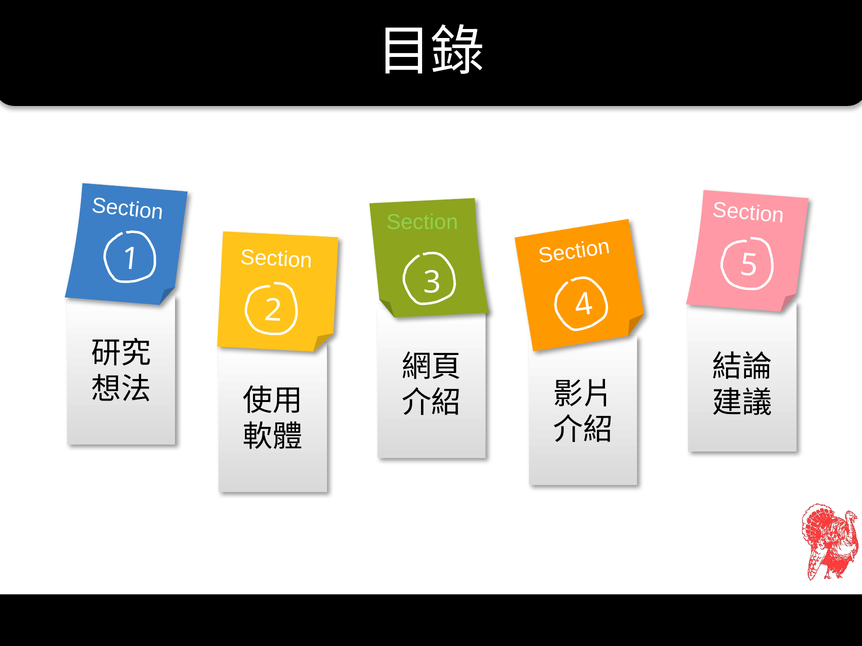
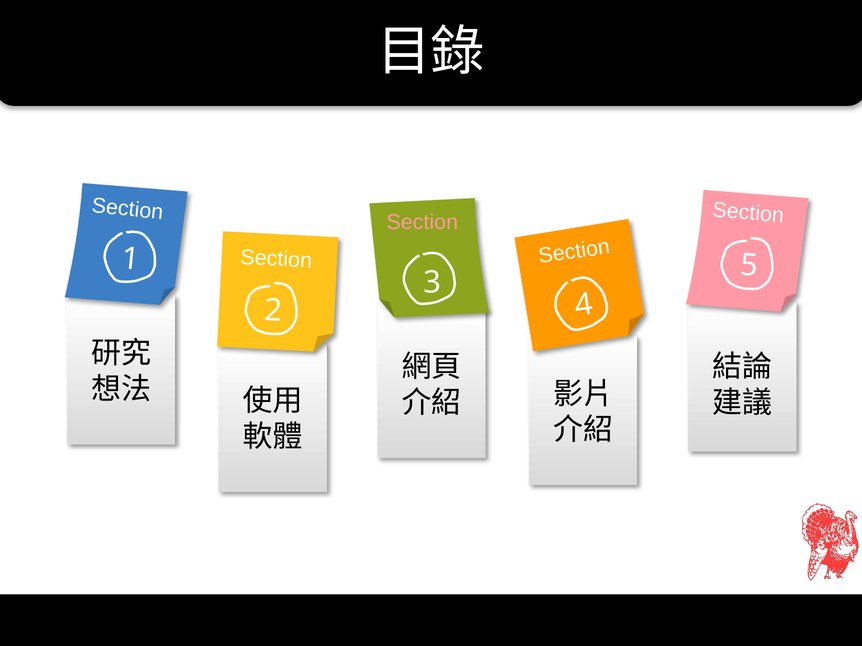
Section at (422, 222) colour: light green -> pink
